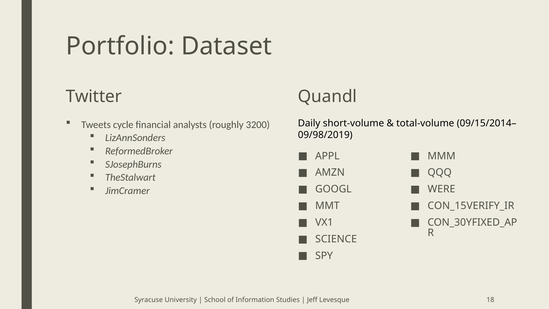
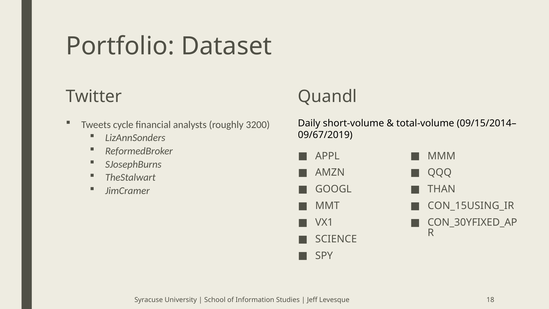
09/98/2019: 09/98/2019 -> 09/67/2019
WERE: WERE -> THAN
CON_15VERIFY_IR: CON_15VERIFY_IR -> CON_15USING_IR
